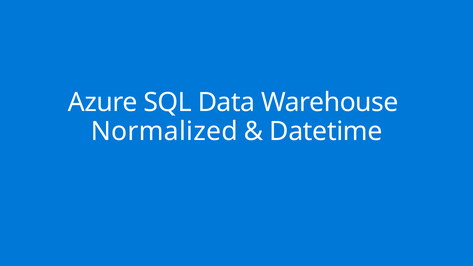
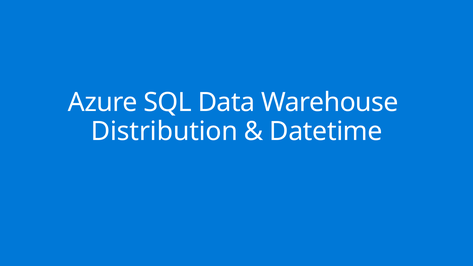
Normalized: Normalized -> Distribution
